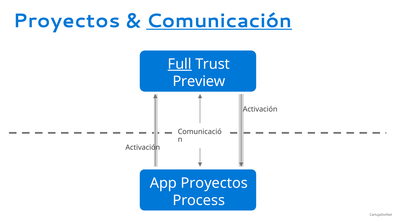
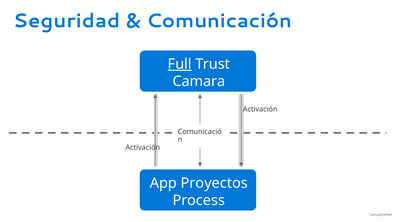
Proyectos at (67, 21): Proyectos -> Seguridad
Comunicación underline: present -> none
Preview: Preview -> Camara
